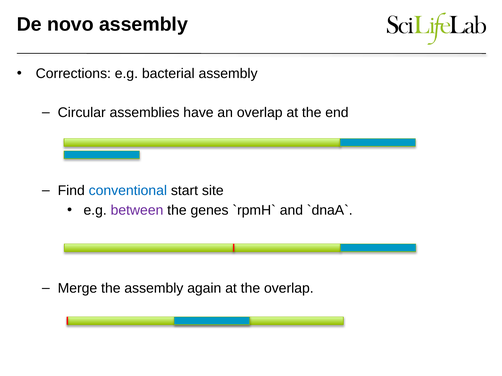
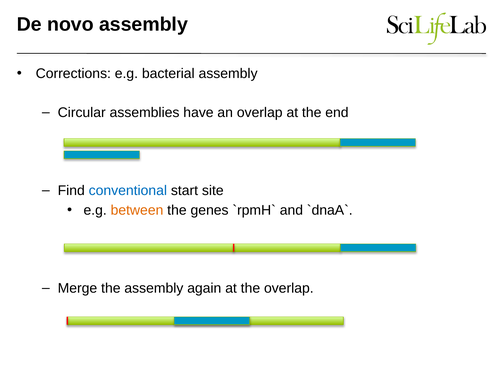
between colour: purple -> orange
